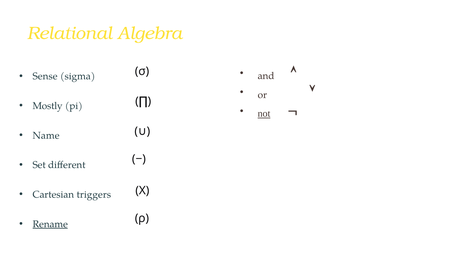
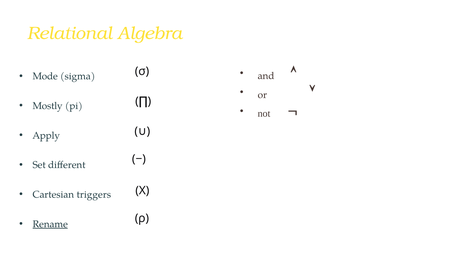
Sense: Sense -> Mode
not underline: present -> none
Name: Name -> Apply
